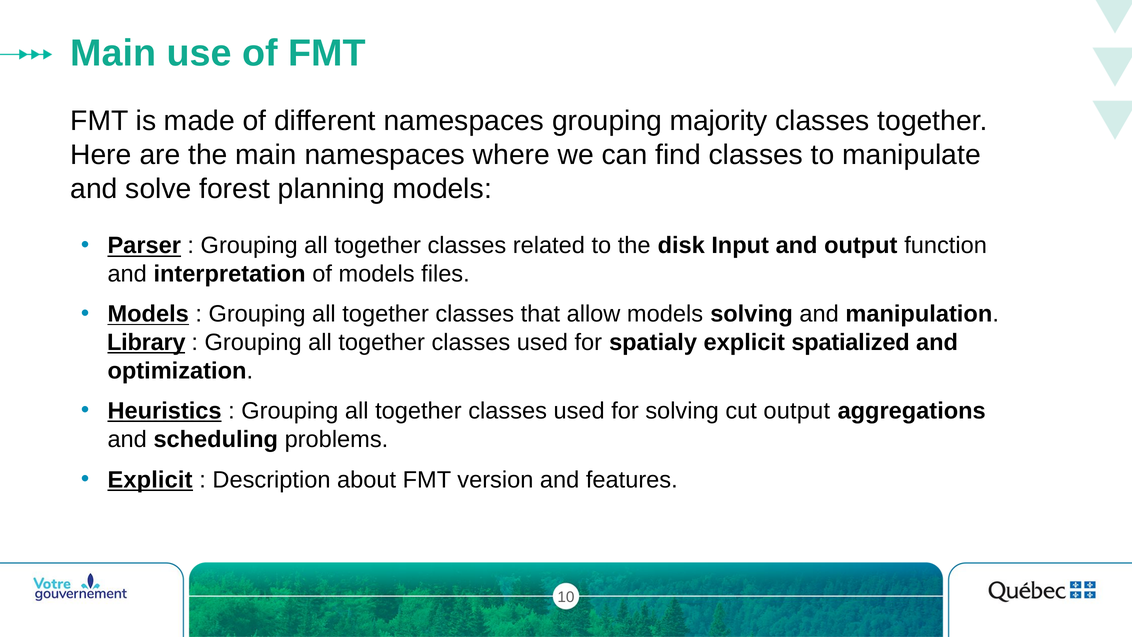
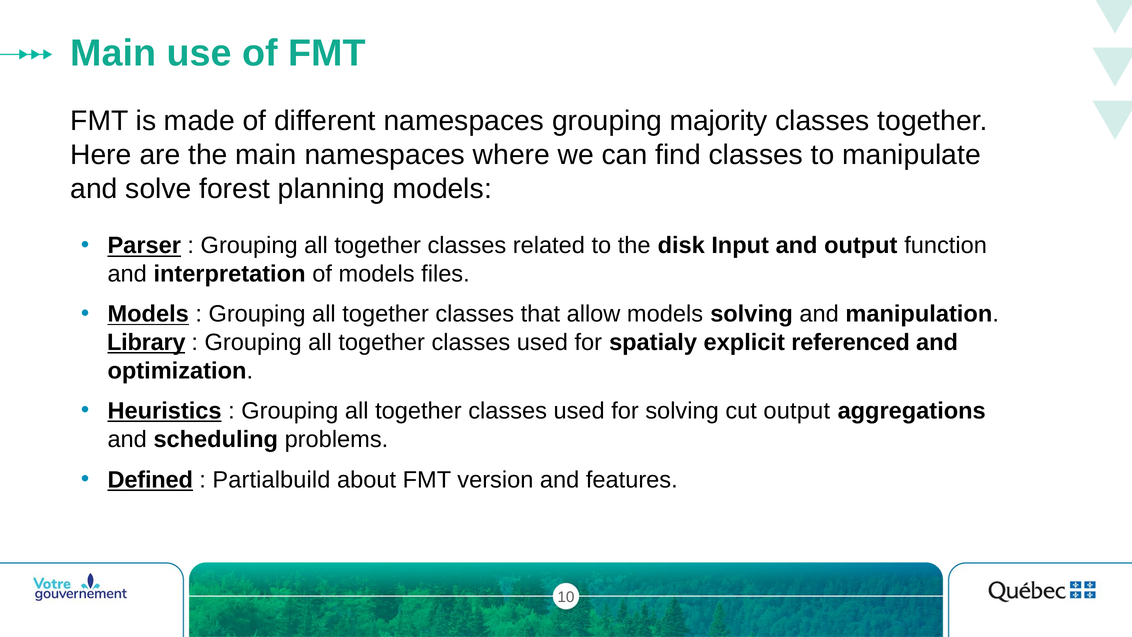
spatialized: spatialized -> referenced
Explicit at (150, 480): Explicit -> Defined
Description: Description -> Partialbuild
